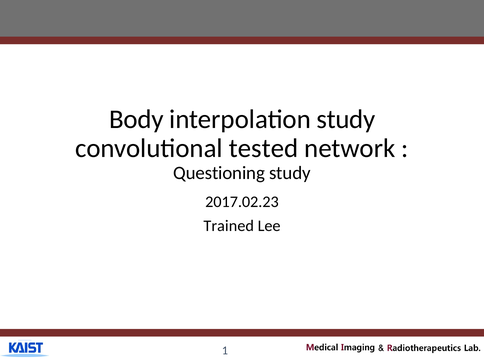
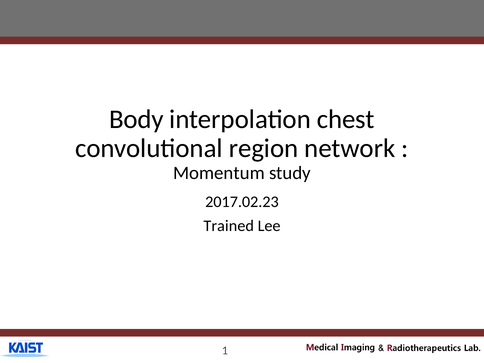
interpolation study: study -> chest
tested: tested -> region
Questioning: Questioning -> Momentum
